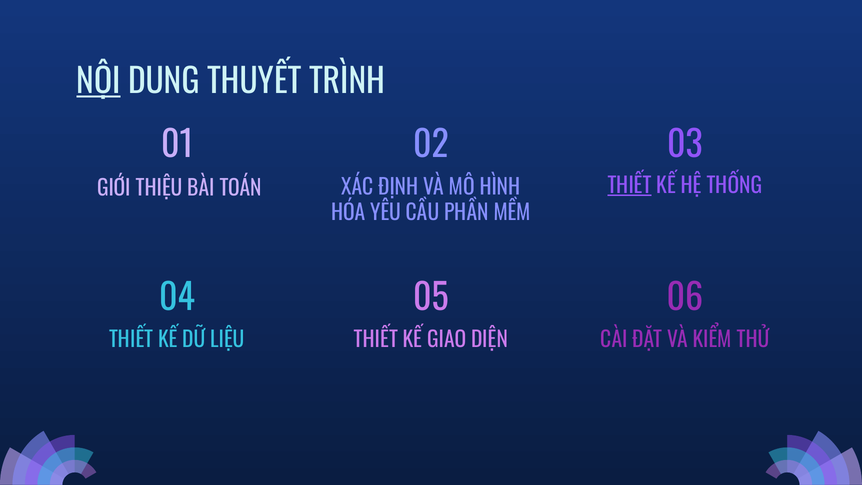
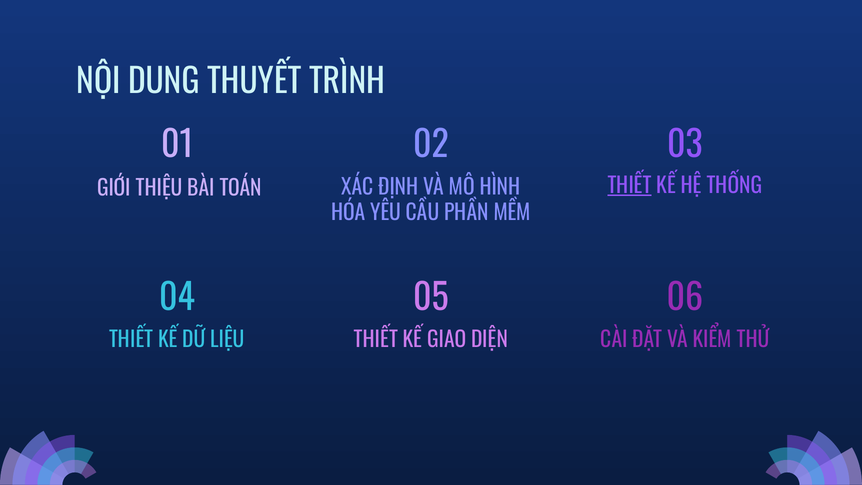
NỘI underline: present -> none
